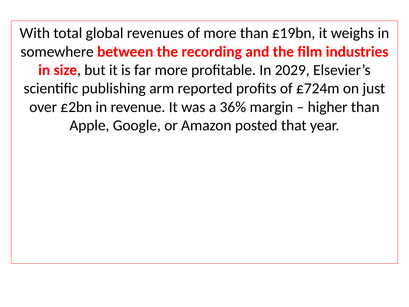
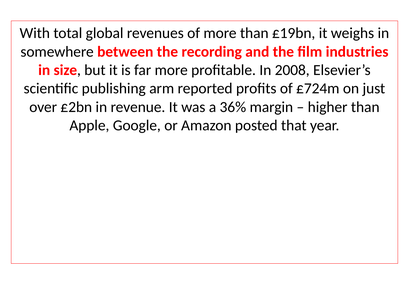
2029: 2029 -> 2008
